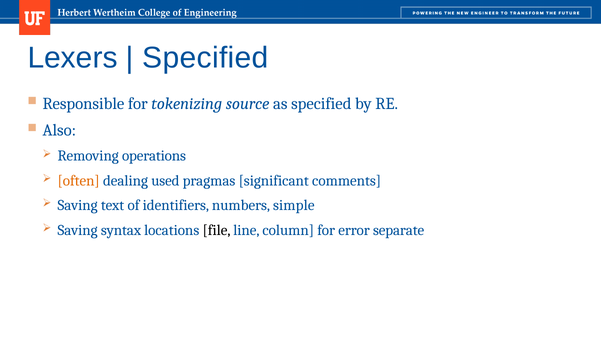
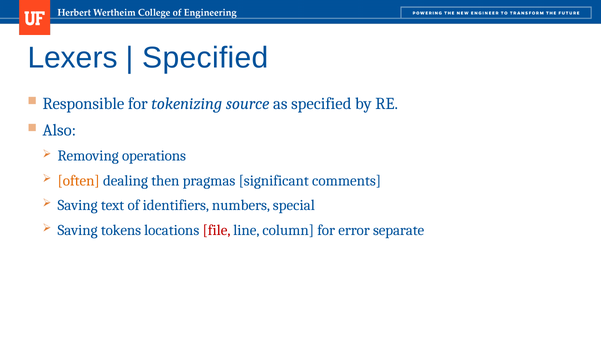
used: used -> then
simple: simple -> special
syntax: syntax -> tokens
file colour: black -> red
